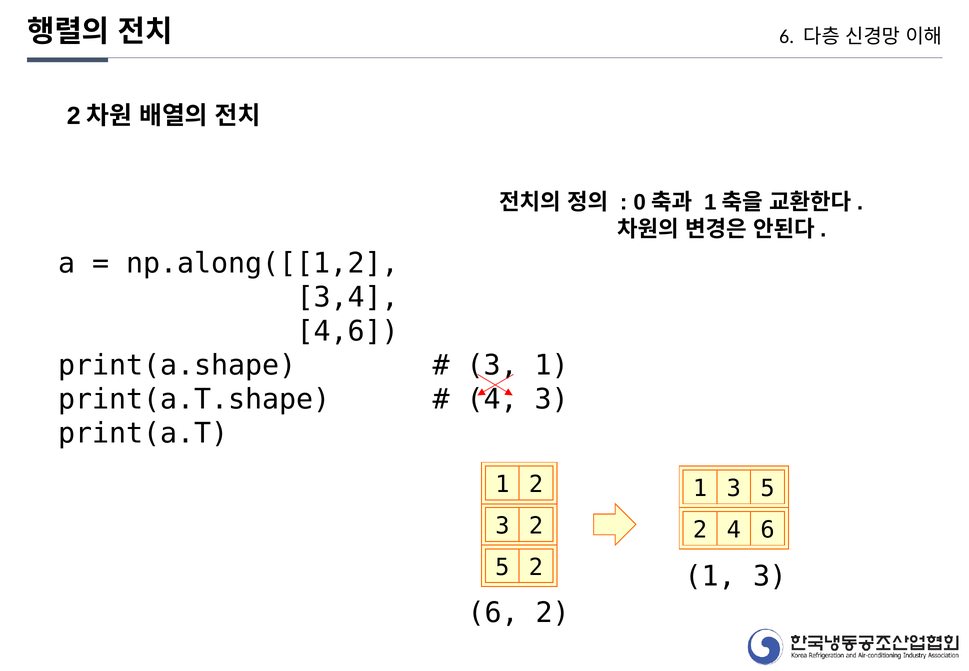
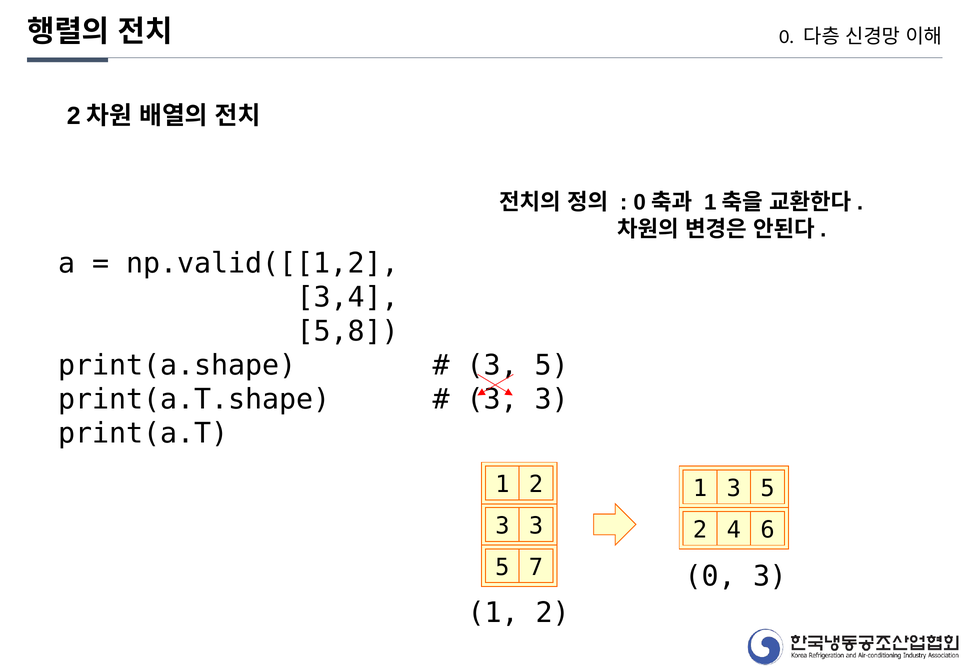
6 at (787, 37): 6 -> 0
np.along([[1,2: np.along([[1,2 -> np.valid([[1,2
4,6: 4,6 -> 5,8
3 1: 1 -> 5
4 at (492, 399): 4 -> 3
2 at (536, 526): 2 -> 3
5 2: 2 -> 7
1 at (711, 576): 1 -> 0
6 at (493, 613): 6 -> 1
